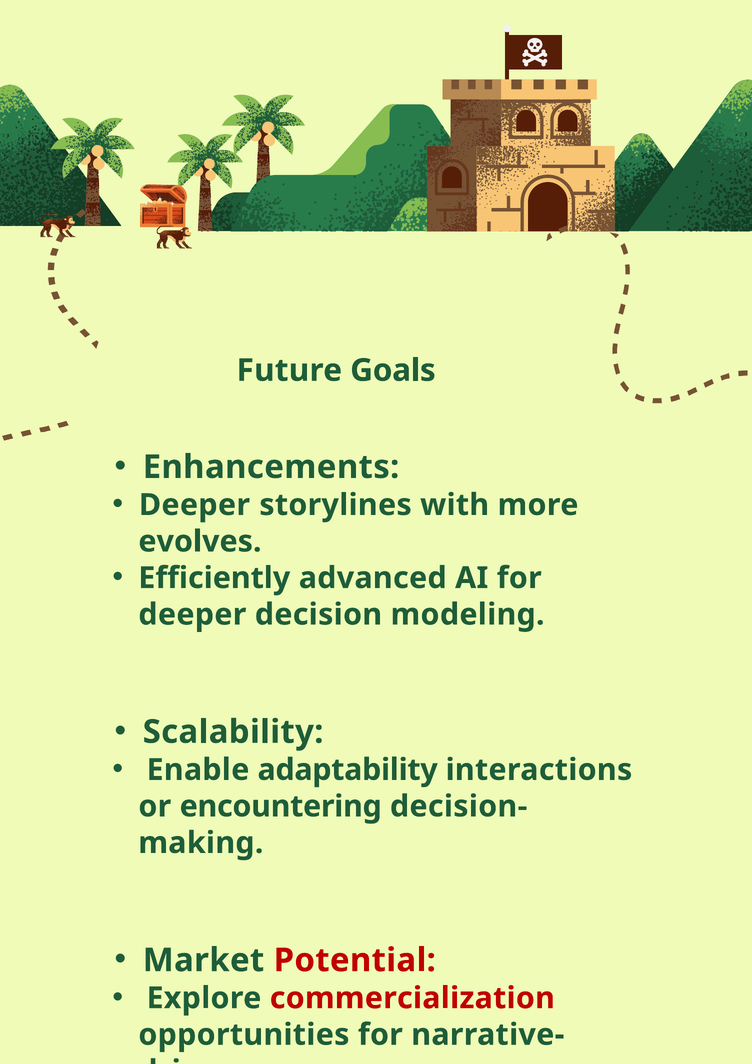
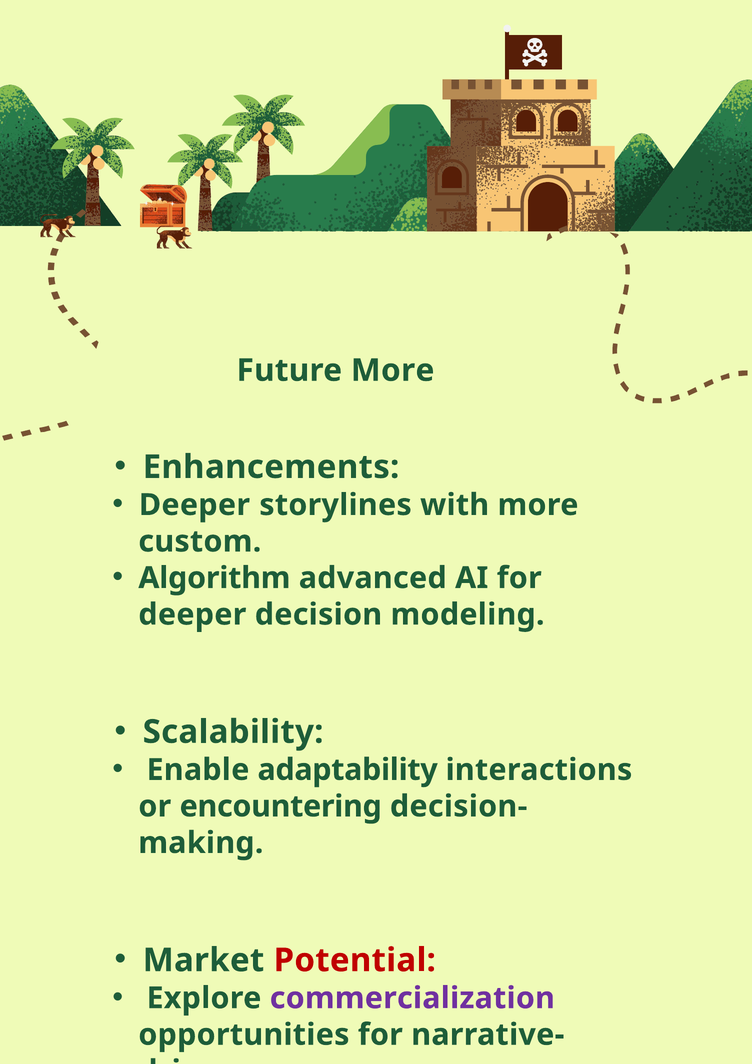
Future Goals: Goals -> More
evolves: evolves -> custom
Efficiently: Efficiently -> Algorithm
commercialization colour: red -> purple
